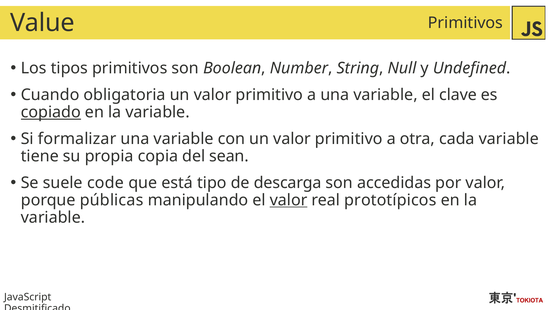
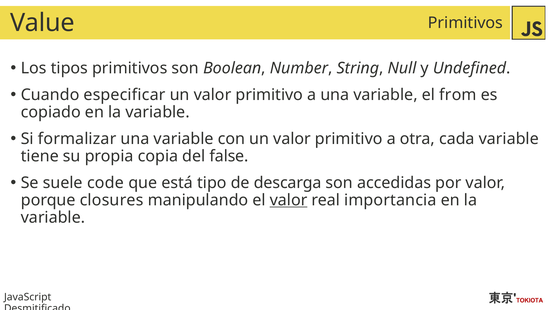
obligatoria: obligatoria -> especificar
clave: clave -> from
copiado underline: present -> none
sean: sean -> false
públicas: públicas -> closures
prototípicos: prototípicos -> importancia
